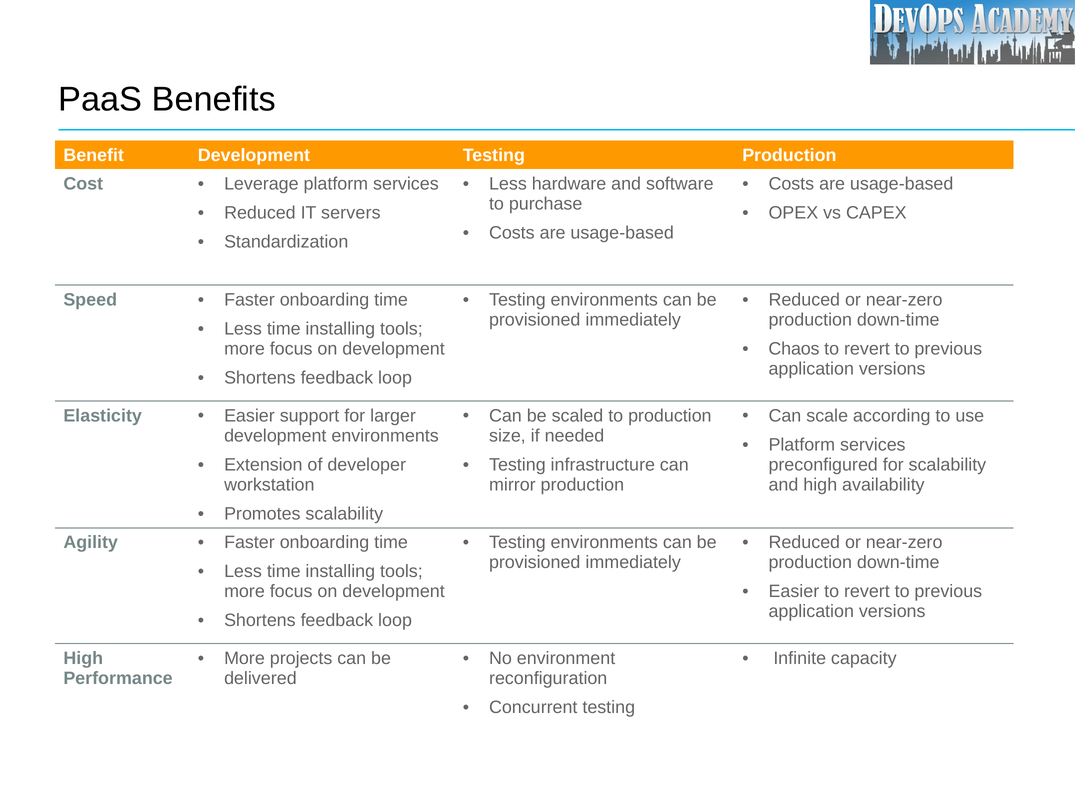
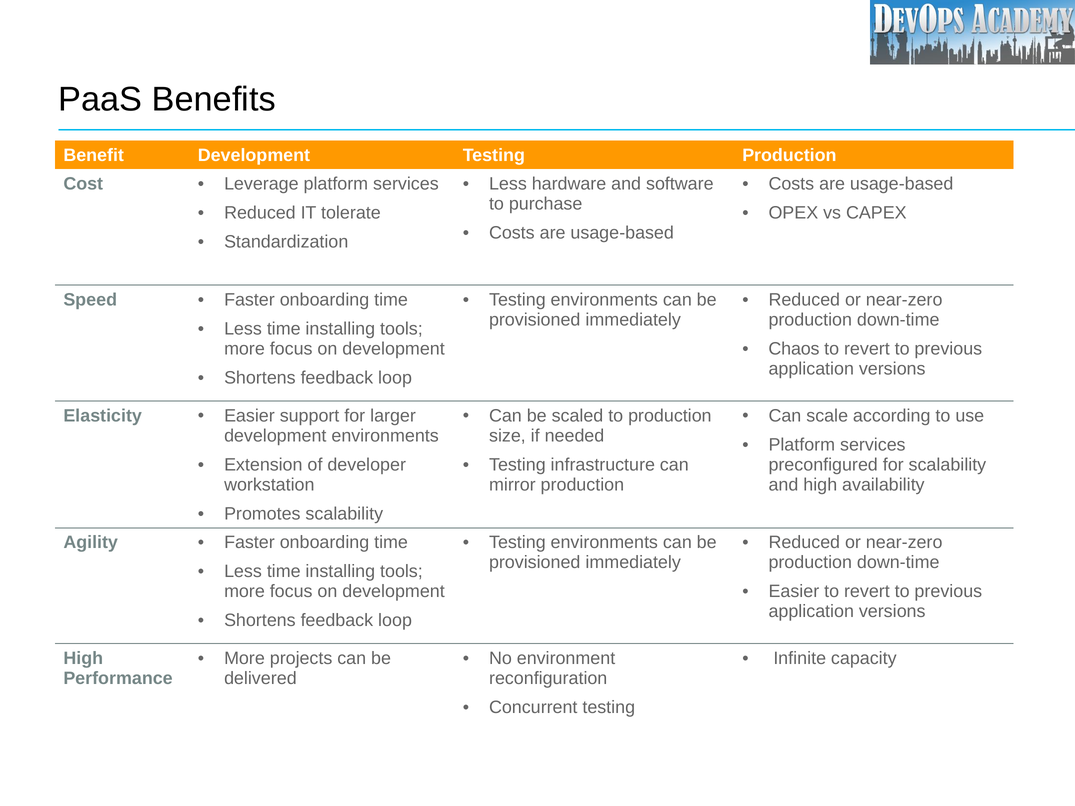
servers: servers -> tolerate
